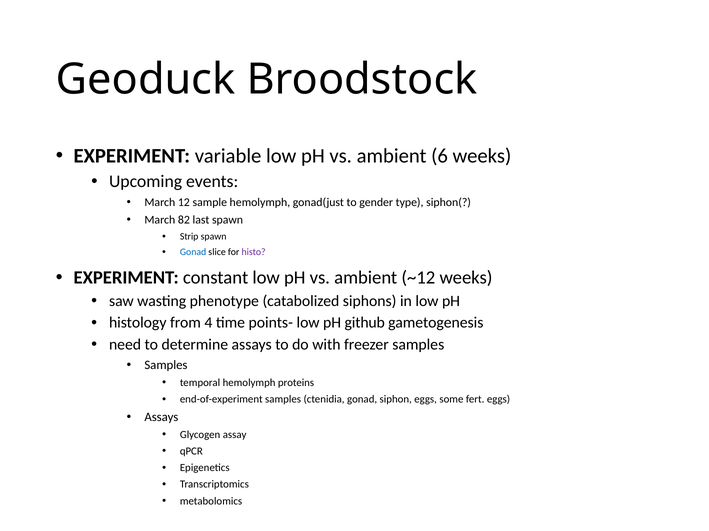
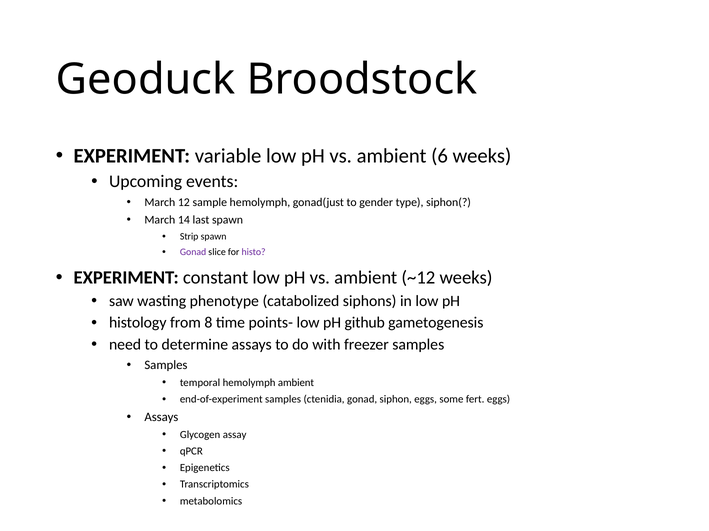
82: 82 -> 14
Gonad at (193, 253) colour: blue -> purple
4: 4 -> 8
hemolymph proteins: proteins -> ambient
